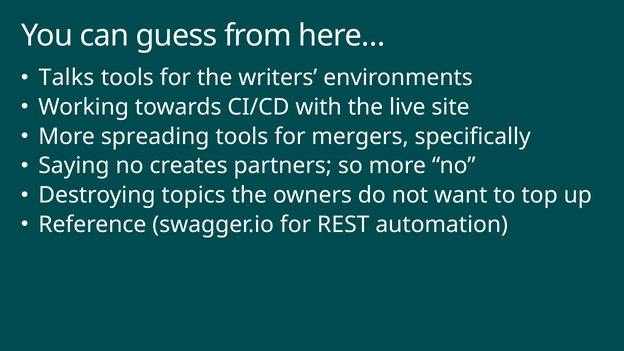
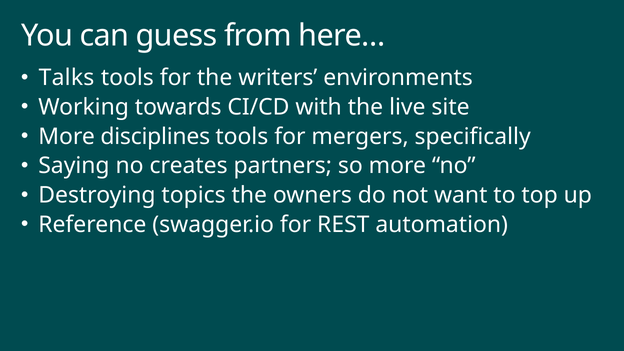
spreading: spreading -> disciplines
